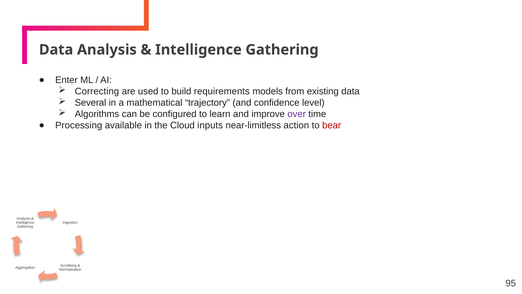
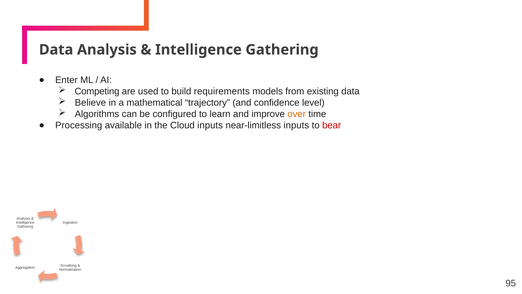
Correcting: Correcting -> Competing
Several: Several -> Believe
over colour: purple -> orange
near-limitless action: action -> inputs
